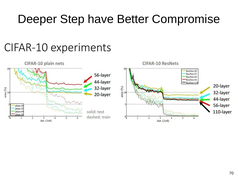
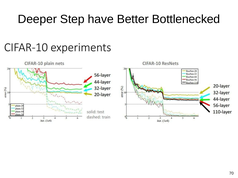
Compromise: Compromise -> Bottlenecked
